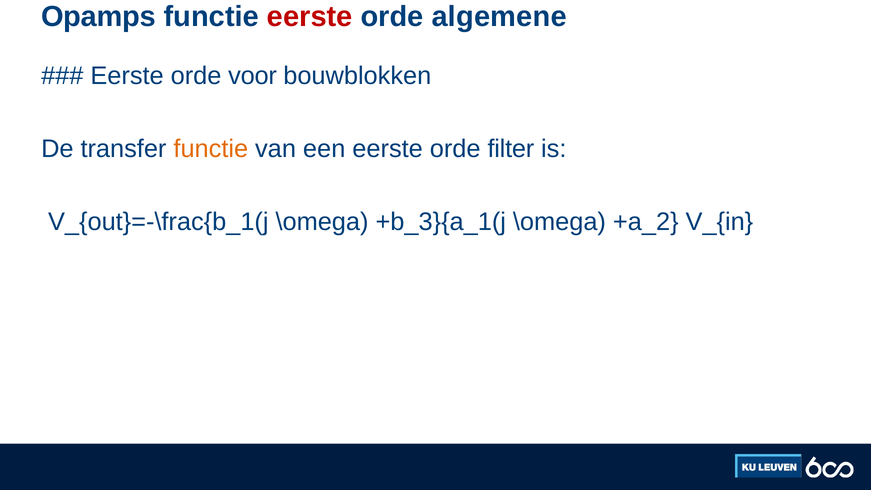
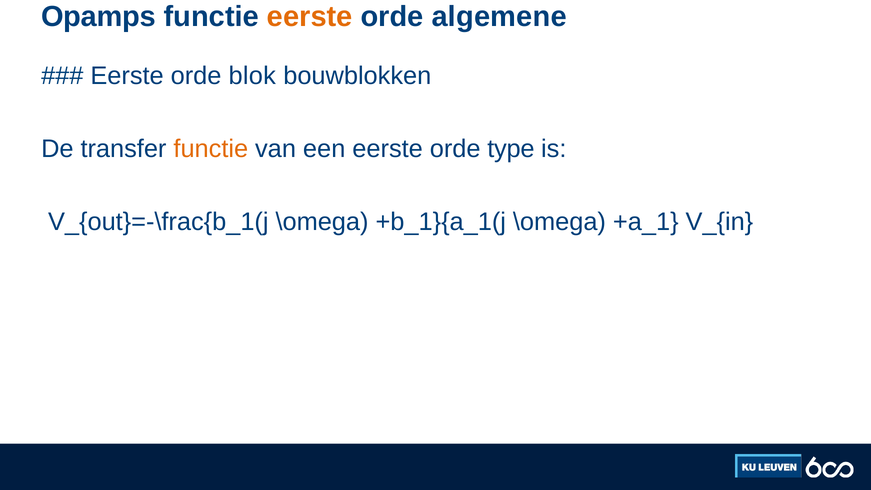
eerste at (310, 17) colour: red -> orange
voor: voor -> blok
filter: filter -> type
+b_3}{a_1(j: +b_3}{a_1(j -> +b_1}{a_1(j
+a_2: +a_2 -> +a_1
